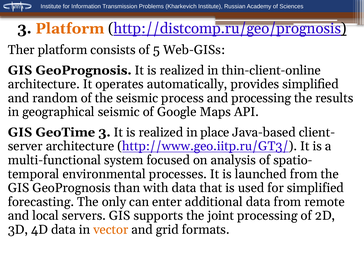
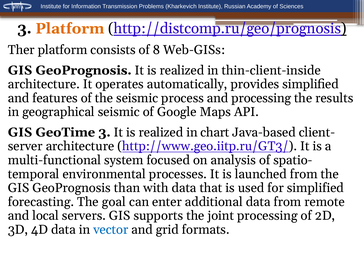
5: 5 -> 8
thin-client-online: thin-client-online -> thin-client-inside
random: random -> features
place: place -> chart
only: only -> goal
vector colour: orange -> blue
